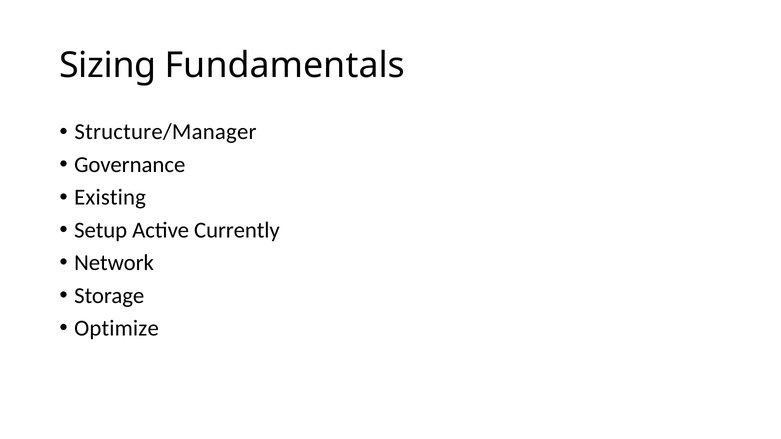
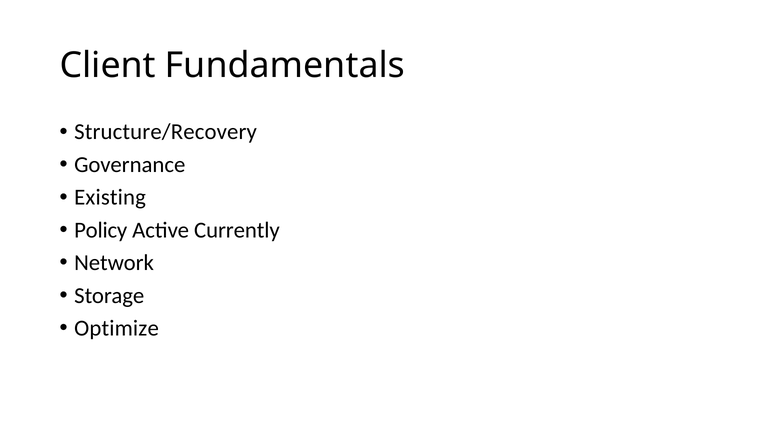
Sizing: Sizing -> Client
Structure/Manager: Structure/Manager -> Structure/Recovery
Setup: Setup -> Policy
